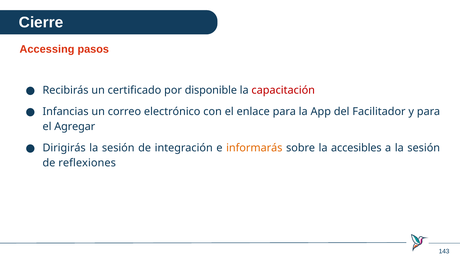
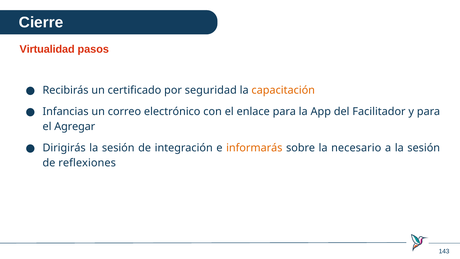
Accessing: Accessing -> Virtualidad
disponible: disponible -> seguridad
capacitación colour: red -> orange
accesibles: accesibles -> necesario
